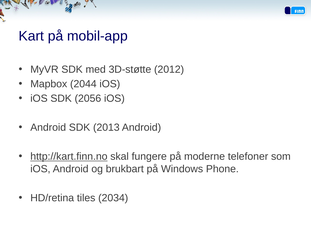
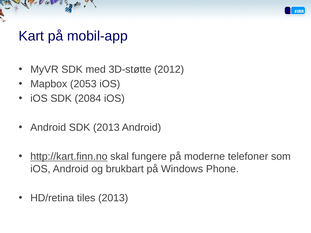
2044: 2044 -> 2053
2056: 2056 -> 2084
tiles 2034: 2034 -> 2013
